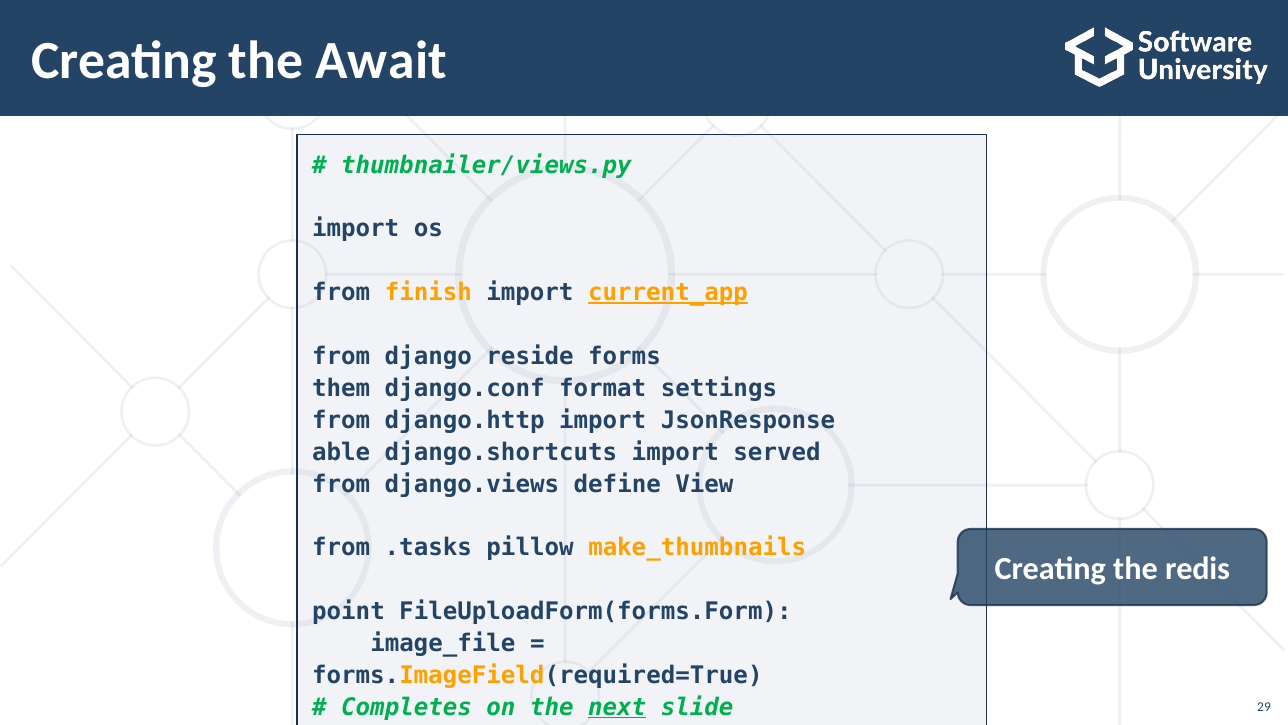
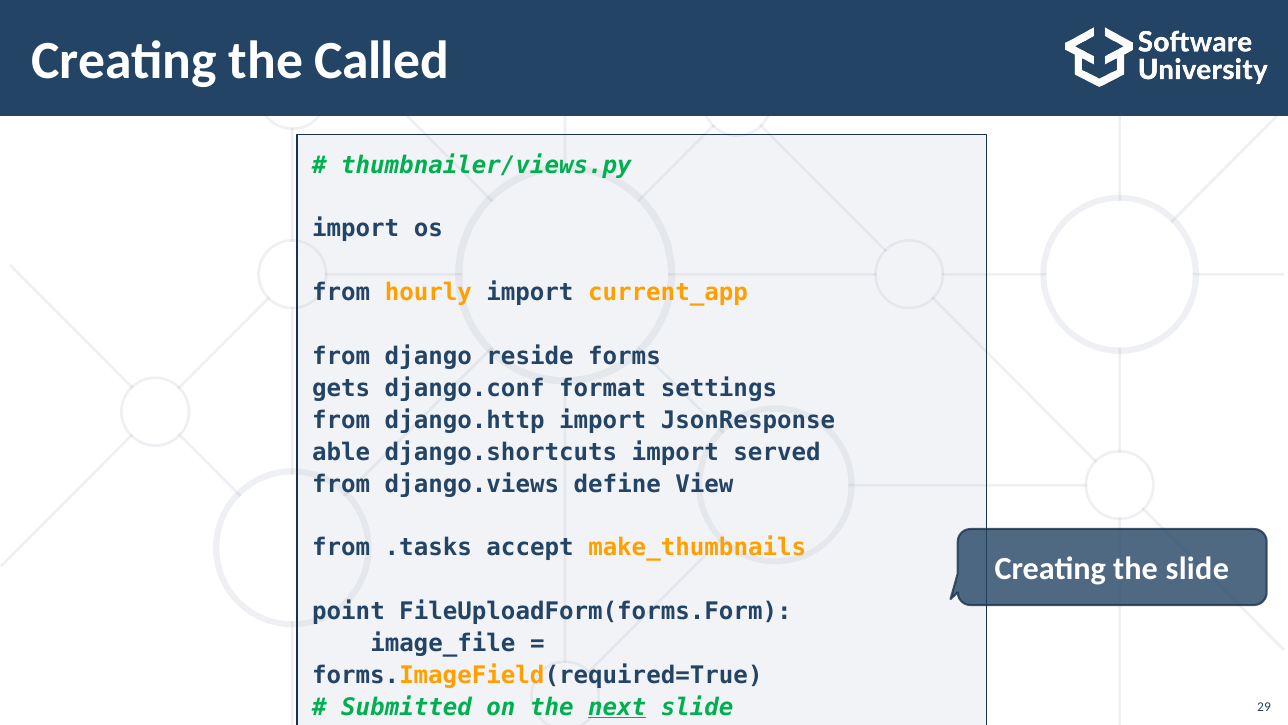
Await: Await -> Called
finish: finish -> hourly
current_app underline: present -> none
them: them -> gets
pillow: pillow -> accept
the redis: redis -> slide
Completes: Completes -> Submitted
